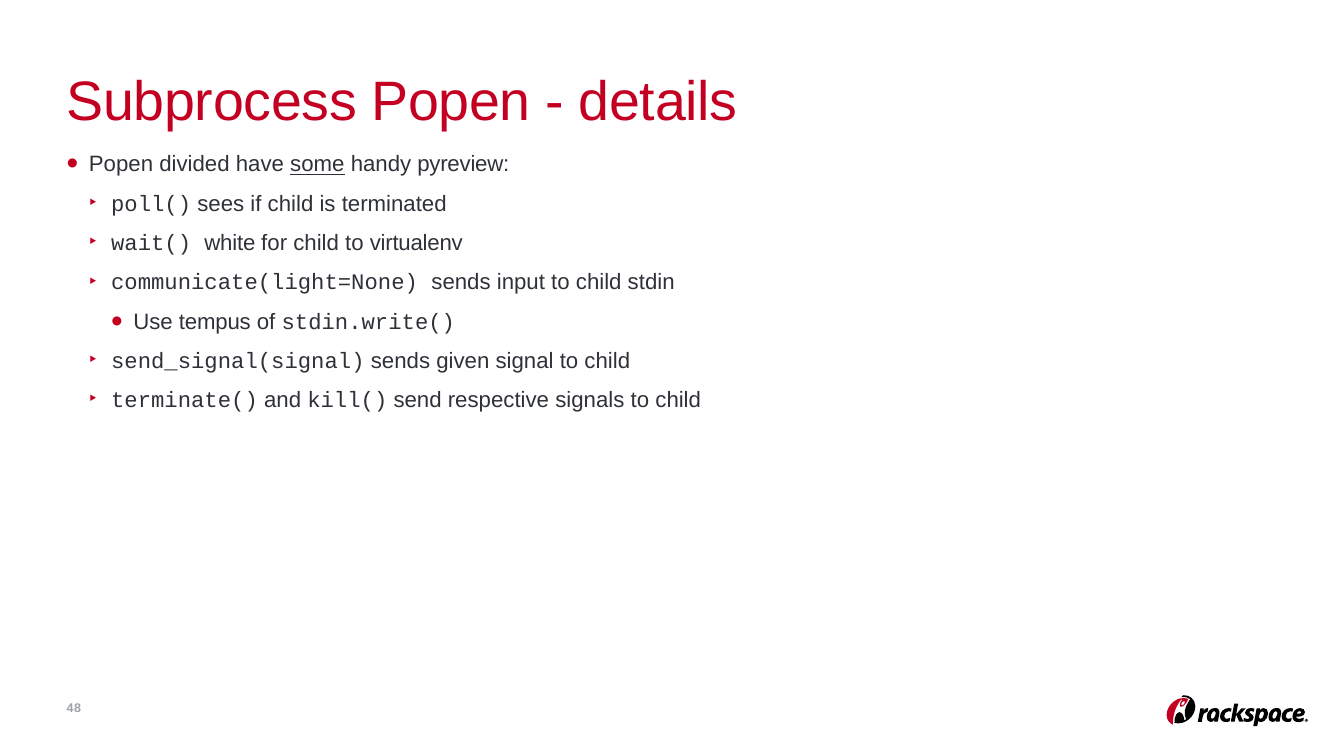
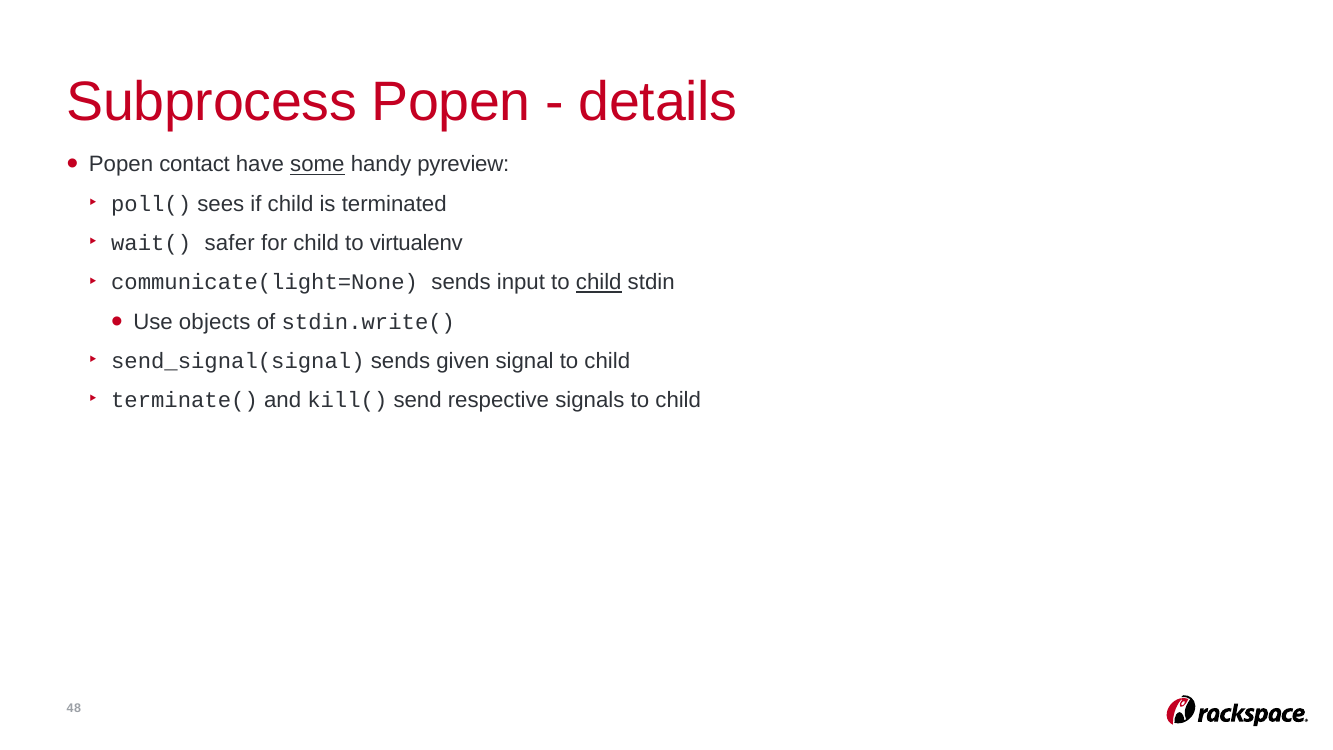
divided: divided -> contact
white: white -> safer
child at (599, 282) underline: none -> present
tempus: tempus -> objects
